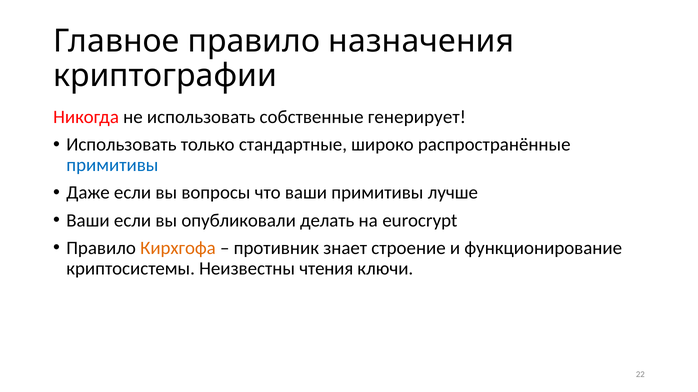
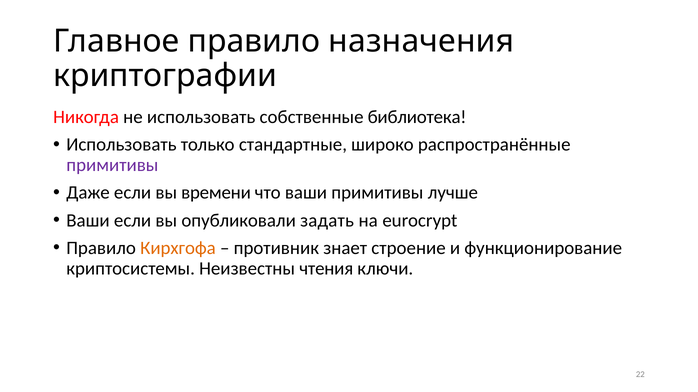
генерирует: генерирует -> библиотека
примитивы at (112, 165) colour: blue -> purple
вопросы: вопросы -> времени
делать: делать -> задать
